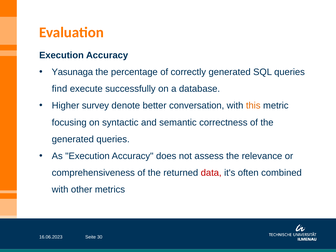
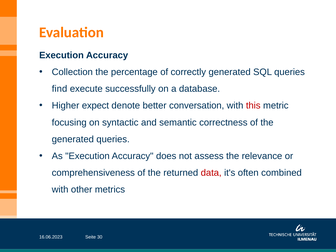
Yasunaga: Yasunaga -> Collection
survey: survey -> expect
this colour: orange -> red
